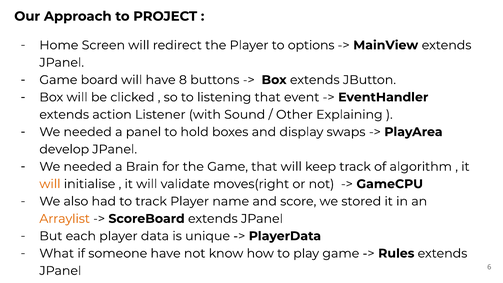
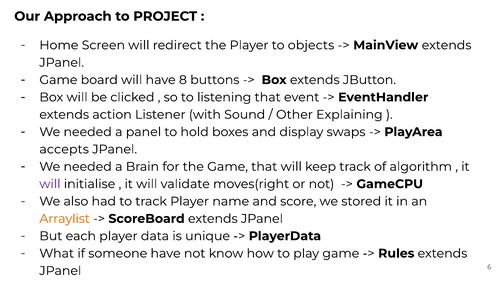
options: options -> objects
develop: develop -> accepts
will at (50, 184) colour: orange -> purple
